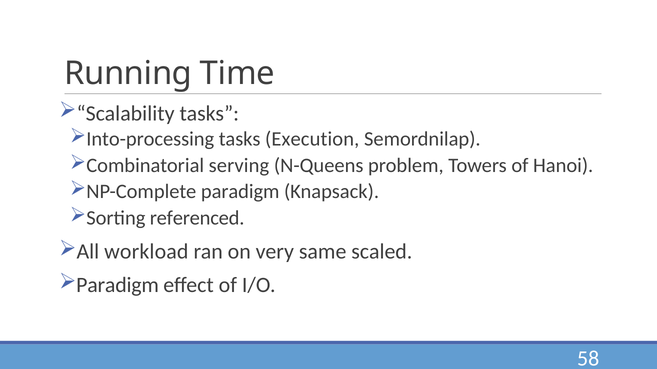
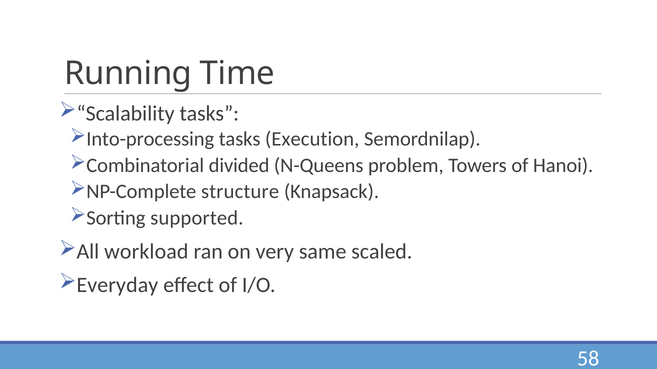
serving: serving -> divided
NP-Complete paradigm: paradigm -> structure
referenced: referenced -> supported
Paradigm at (118, 285): Paradigm -> Everyday
